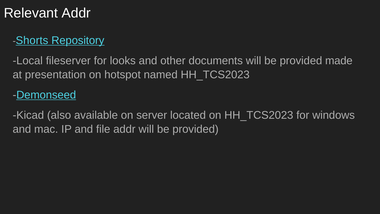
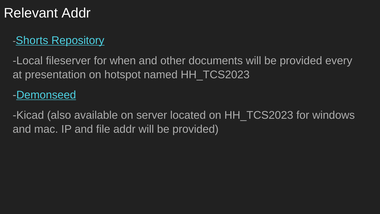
looks: looks -> when
made: made -> every
